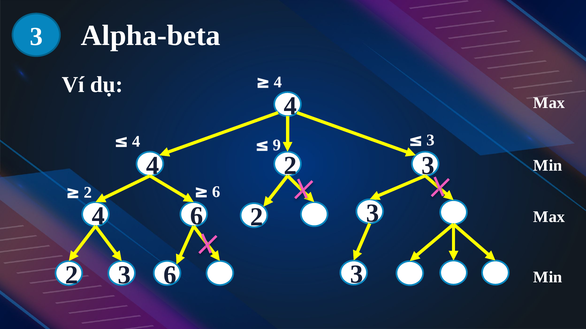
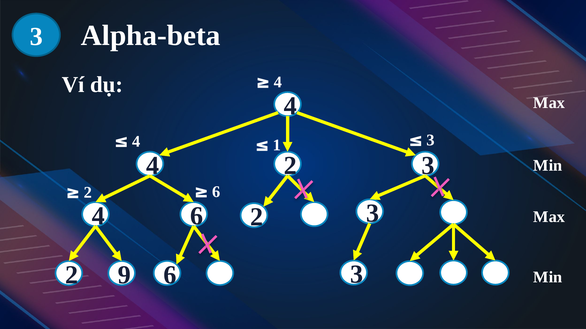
9: 9 -> 1
3 at (124, 275): 3 -> 9
